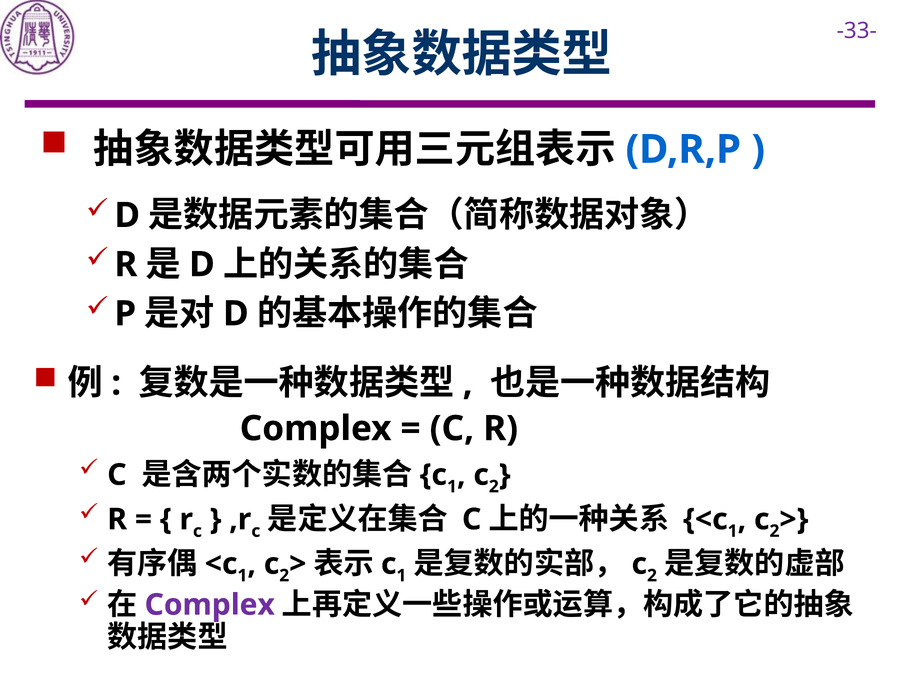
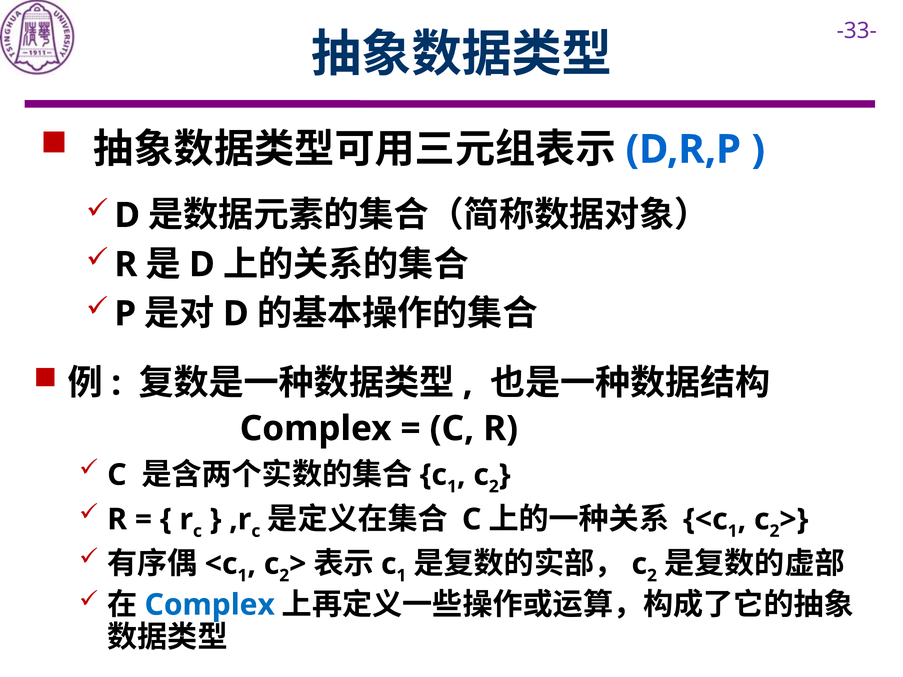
Complex at (210, 605) colour: purple -> blue
